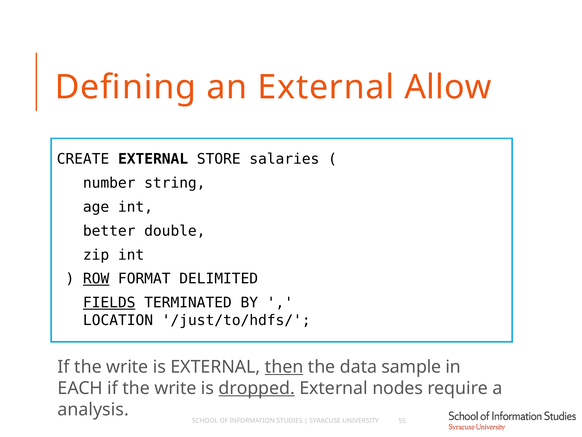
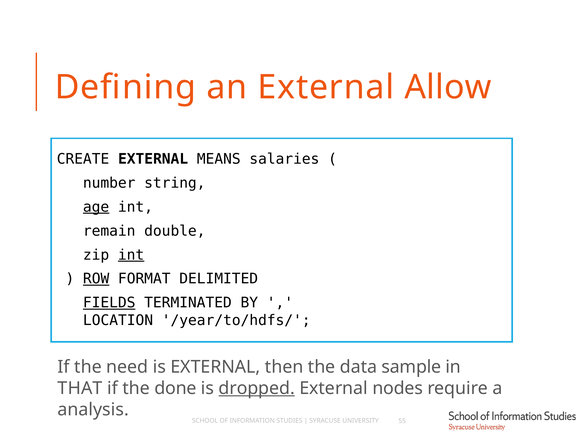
STORE: STORE -> MEANS
age underline: none -> present
better: better -> remain
int at (131, 255) underline: none -> present
/just/to/hdfs/: /just/to/hdfs/ -> /year/to/hdfs/
write at (127, 366): write -> need
then underline: present -> none
EACH: EACH -> THAT
write at (175, 388): write -> done
